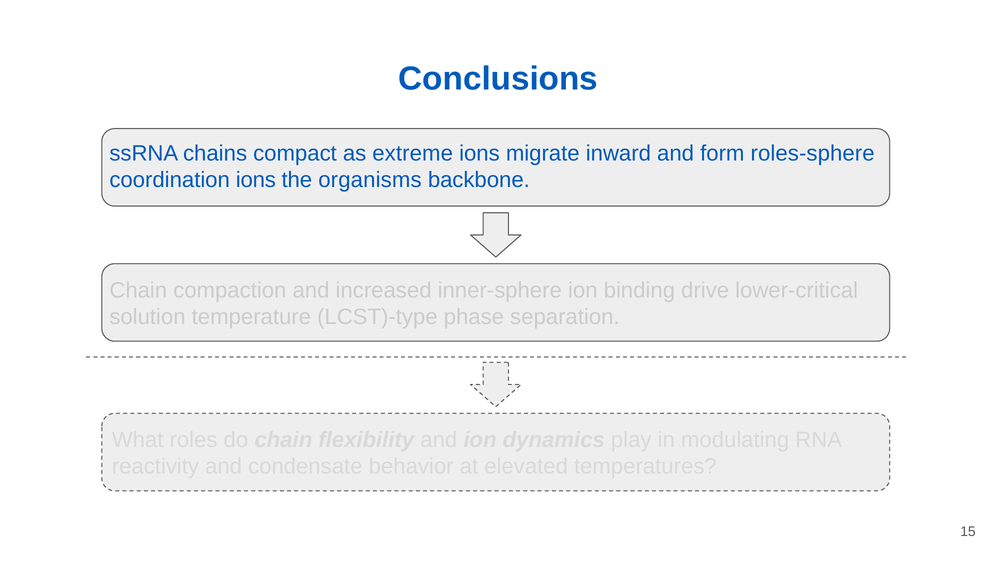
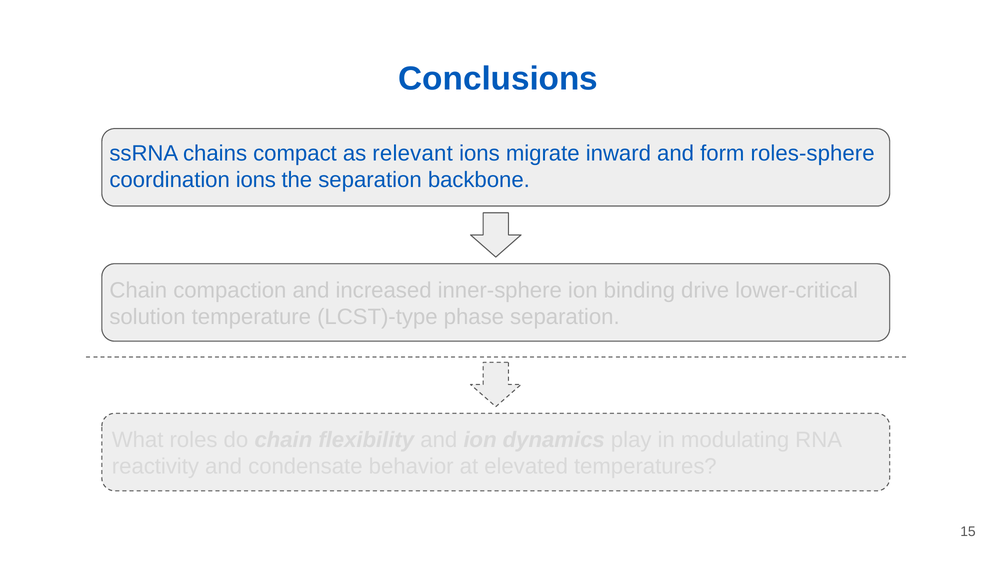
as extreme: extreme -> relevant
the organisms: organisms -> separation
